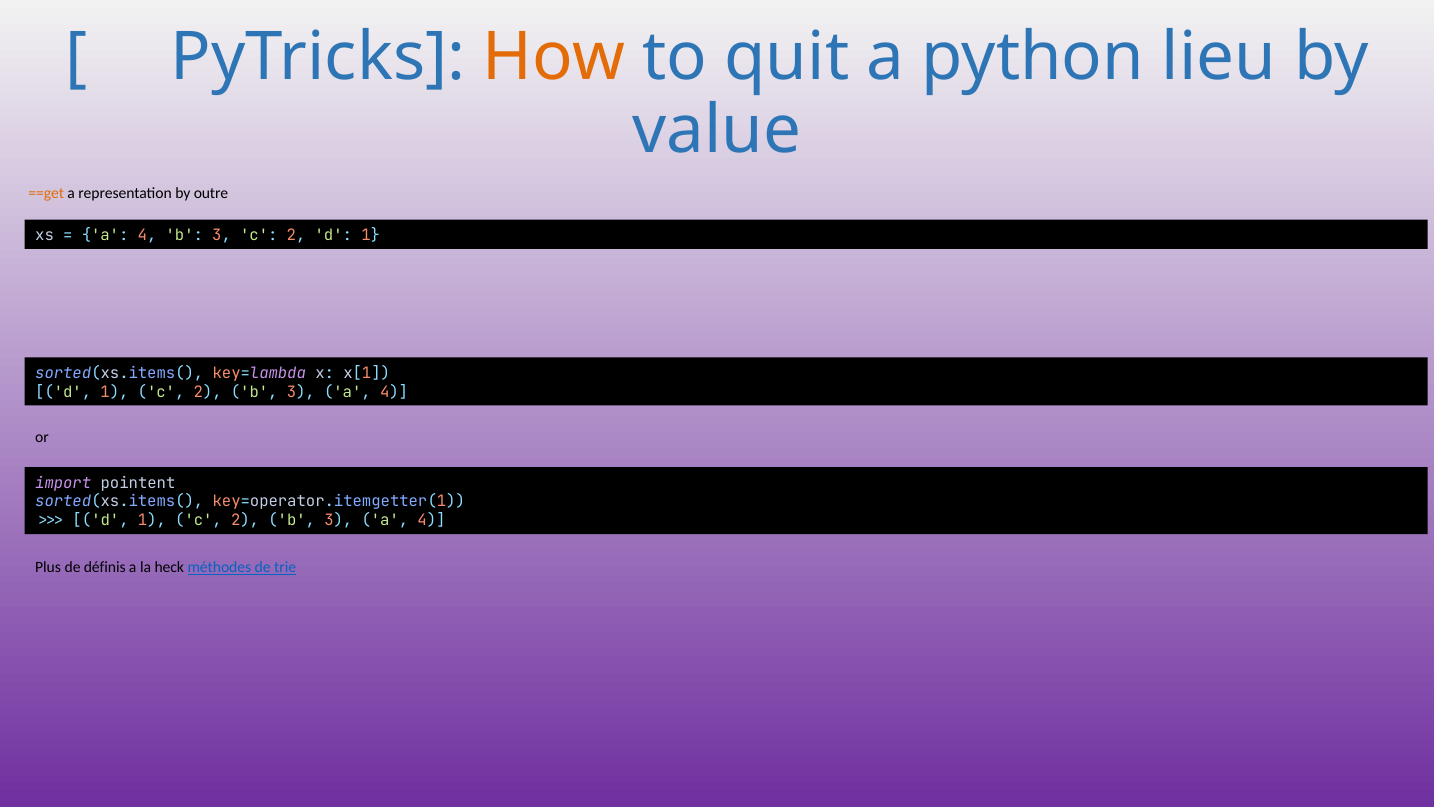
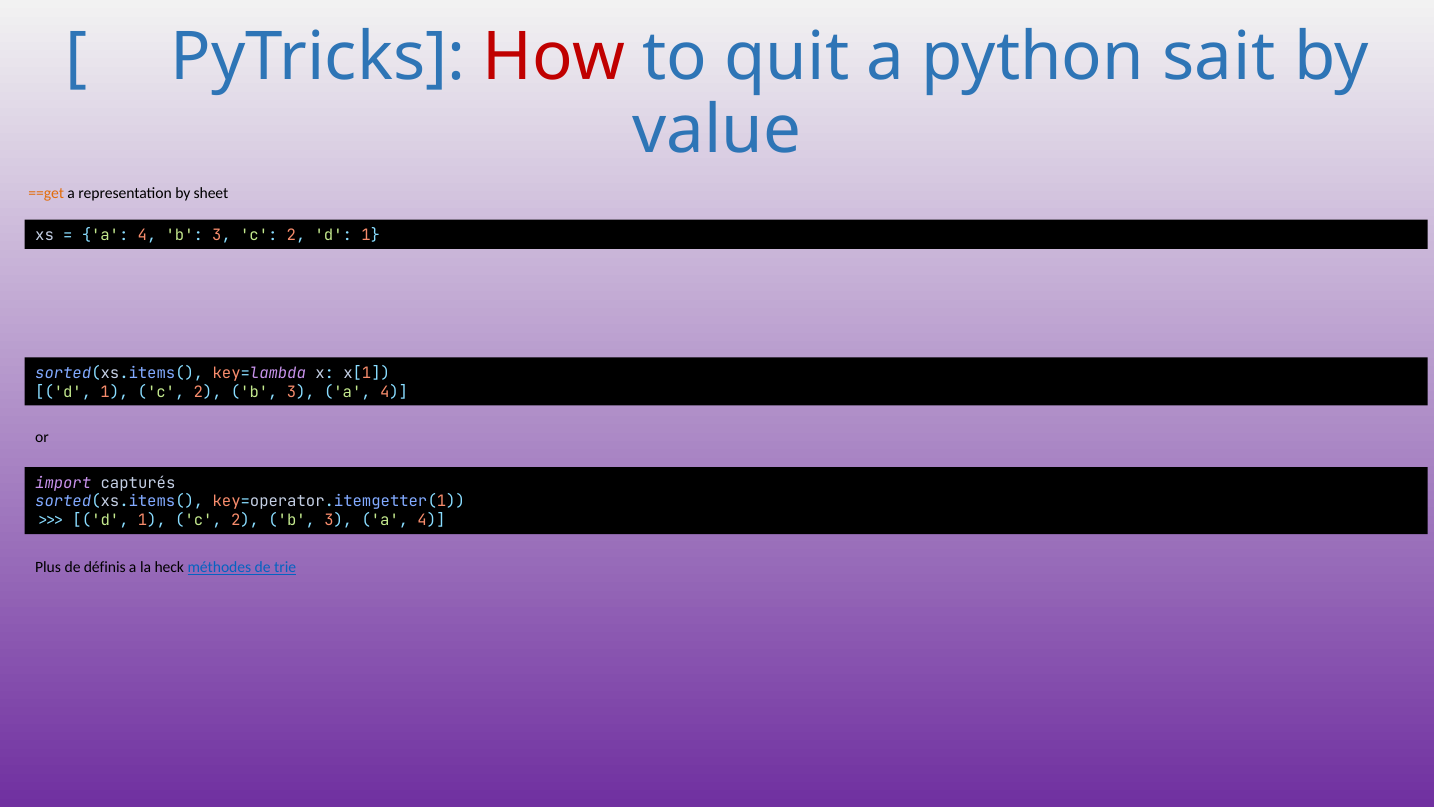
How colour: orange -> red
lieu: lieu -> sait
outre: outre -> sheet
pointent: pointent -> capturés
